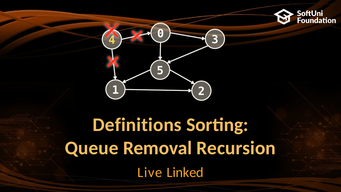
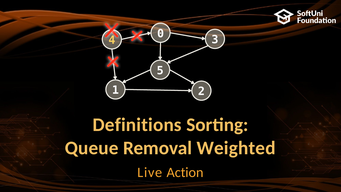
Recursion: Recursion -> Weighted
Linked: Linked -> Action
